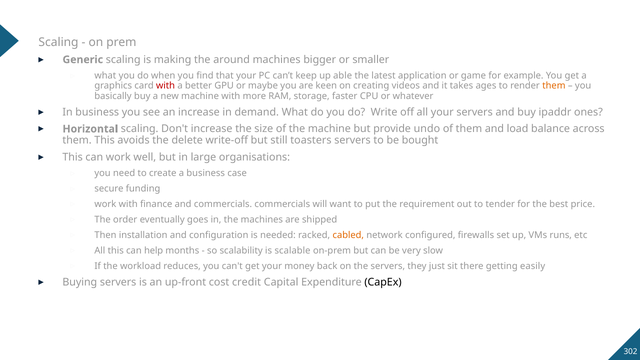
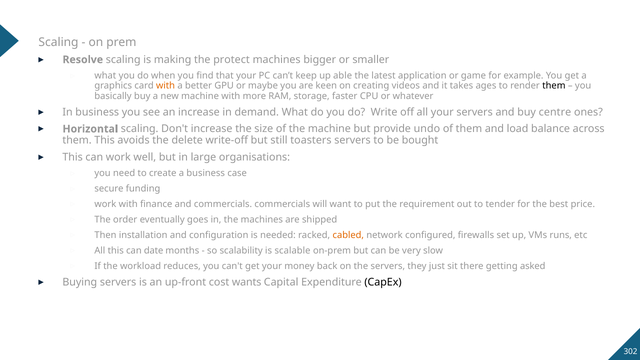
Generic: Generic -> Resolve
around: around -> protect
with at (166, 86) colour: red -> orange
them at (554, 86) colour: orange -> black
ipaddr: ipaddr -> centre
help: help -> date
easily: easily -> asked
credit: credit -> wants
